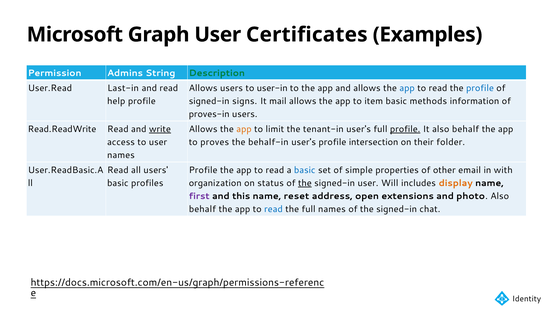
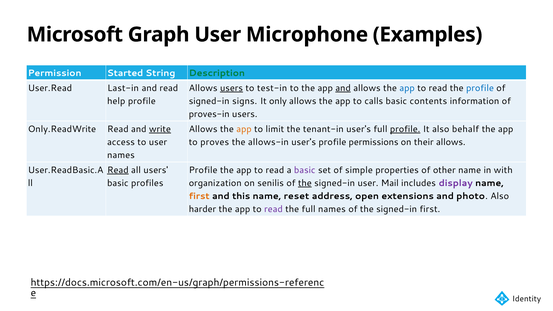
Certificates: Certificates -> Microphone
Admins: Admins -> Started
users at (232, 88) underline: none -> present
user-in: user-in -> test-in
and at (343, 88) underline: none -> present
mail: mail -> only
item: item -> calls
methods: methods -> contents
Read.ReadWrite: Read.ReadWrite -> Only.ReadWrite
behalf-in: behalf-in -> allows-in
intersection: intersection -> permissions
their folder: folder -> allows
Read at (118, 170) underline: none -> present
basic at (305, 170) colour: blue -> purple
other email: email -> name
status: status -> senilis
Will: Will -> Mail
display colour: orange -> purple
first at (199, 196) colour: purple -> orange
behalf at (202, 209): behalf -> harder
read at (273, 209) colour: blue -> purple
signed-in chat: chat -> first
